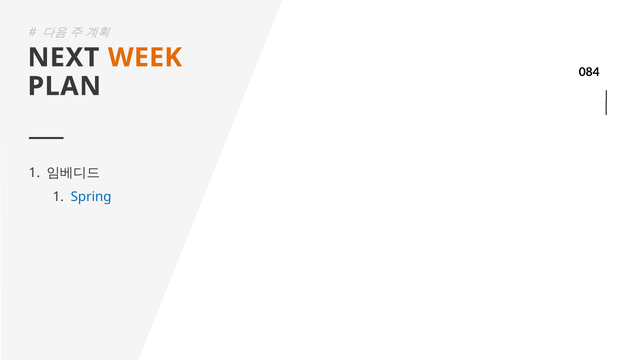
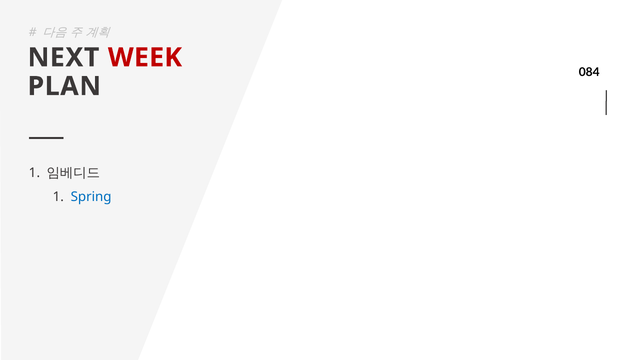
WEEK colour: orange -> red
